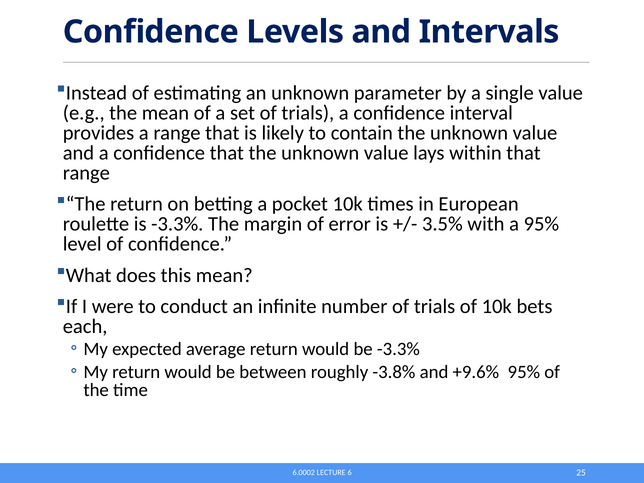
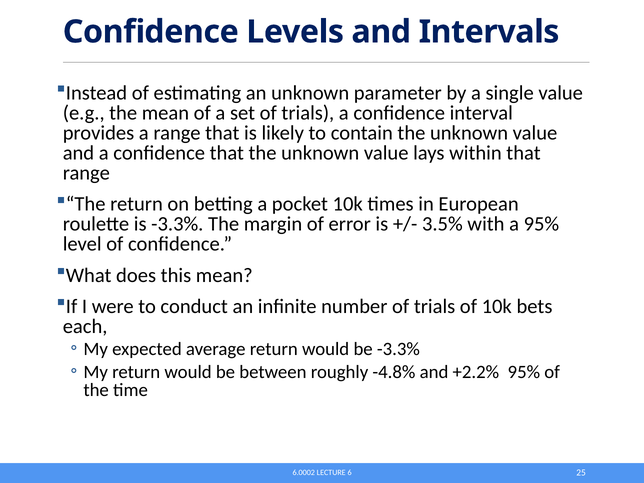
-3.8%: -3.8% -> -4.8%
+9.6%: +9.6% -> +2.2%
